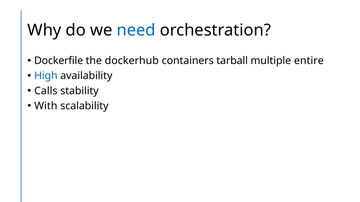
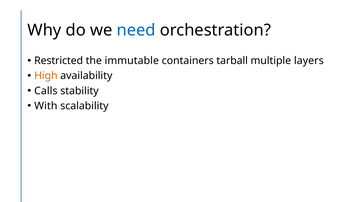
Dockerfile: Dockerfile -> Restricted
dockerhub: dockerhub -> immutable
entire: entire -> layers
High colour: blue -> orange
